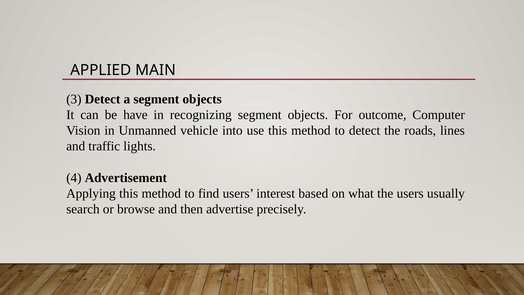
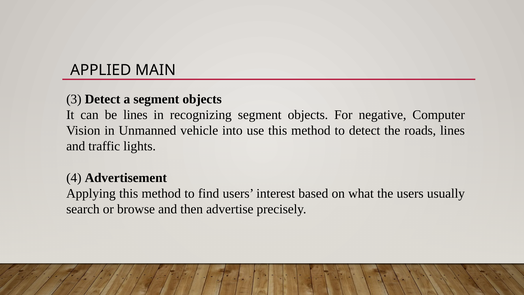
be have: have -> lines
outcome: outcome -> negative
